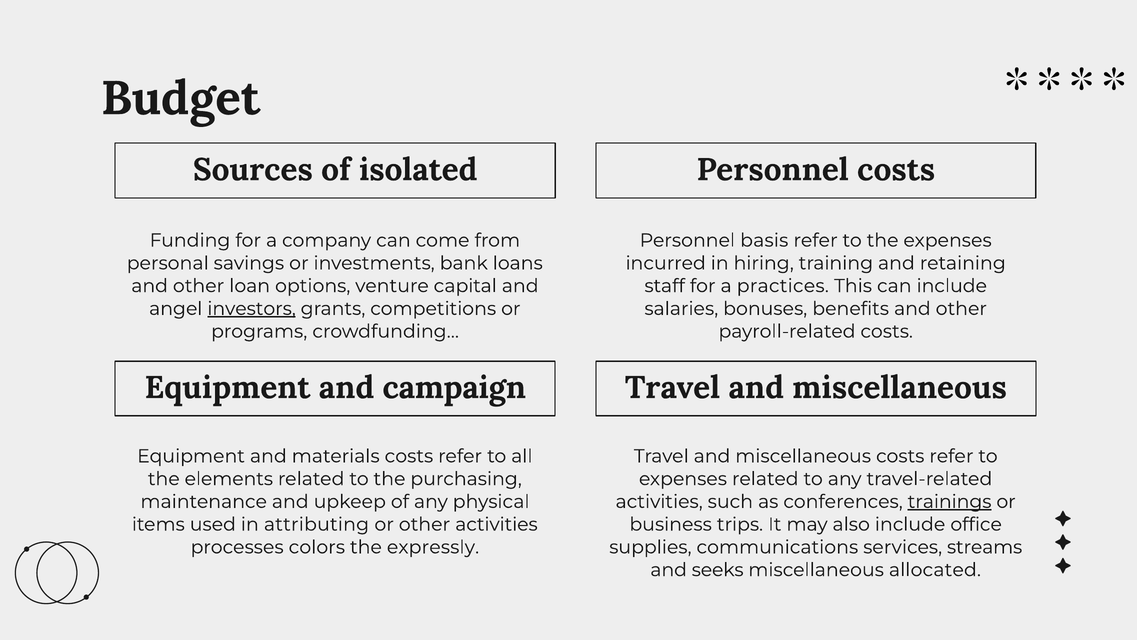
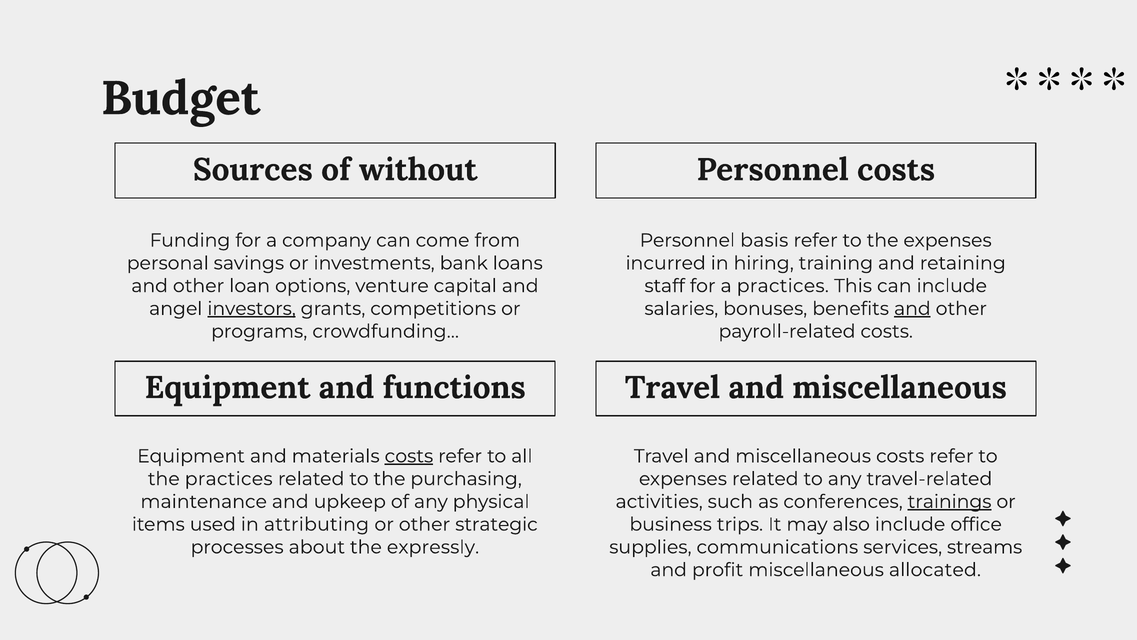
isolated: isolated -> without
and at (912, 308) underline: none -> present
campaign: campaign -> functions
costs at (409, 456) underline: none -> present
the elements: elements -> practices
other activities: activities -> strategic
colors: colors -> about
seeks: seeks -> profit
